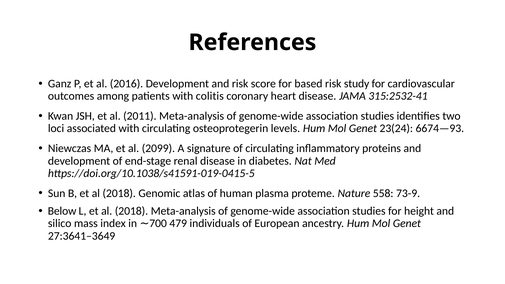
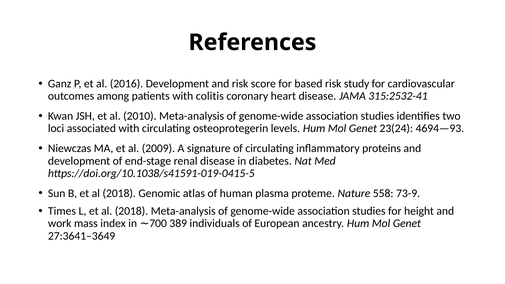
2011: 2011 -> 2010
6674—93: 6674—93 -> 4694—93
2099: 2099 -> 2009
Below: Below -> Times
silico: silico -> work
479: 479 -> 389
